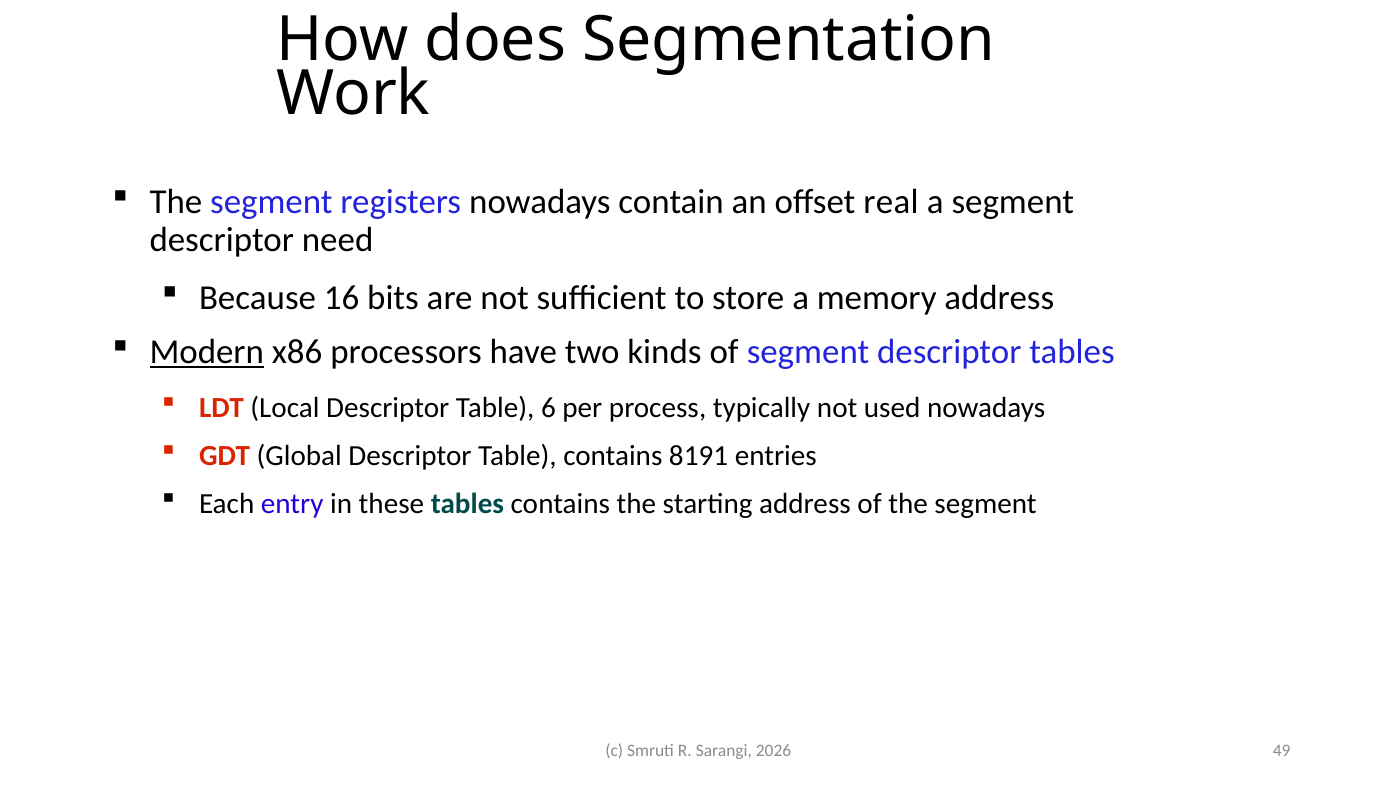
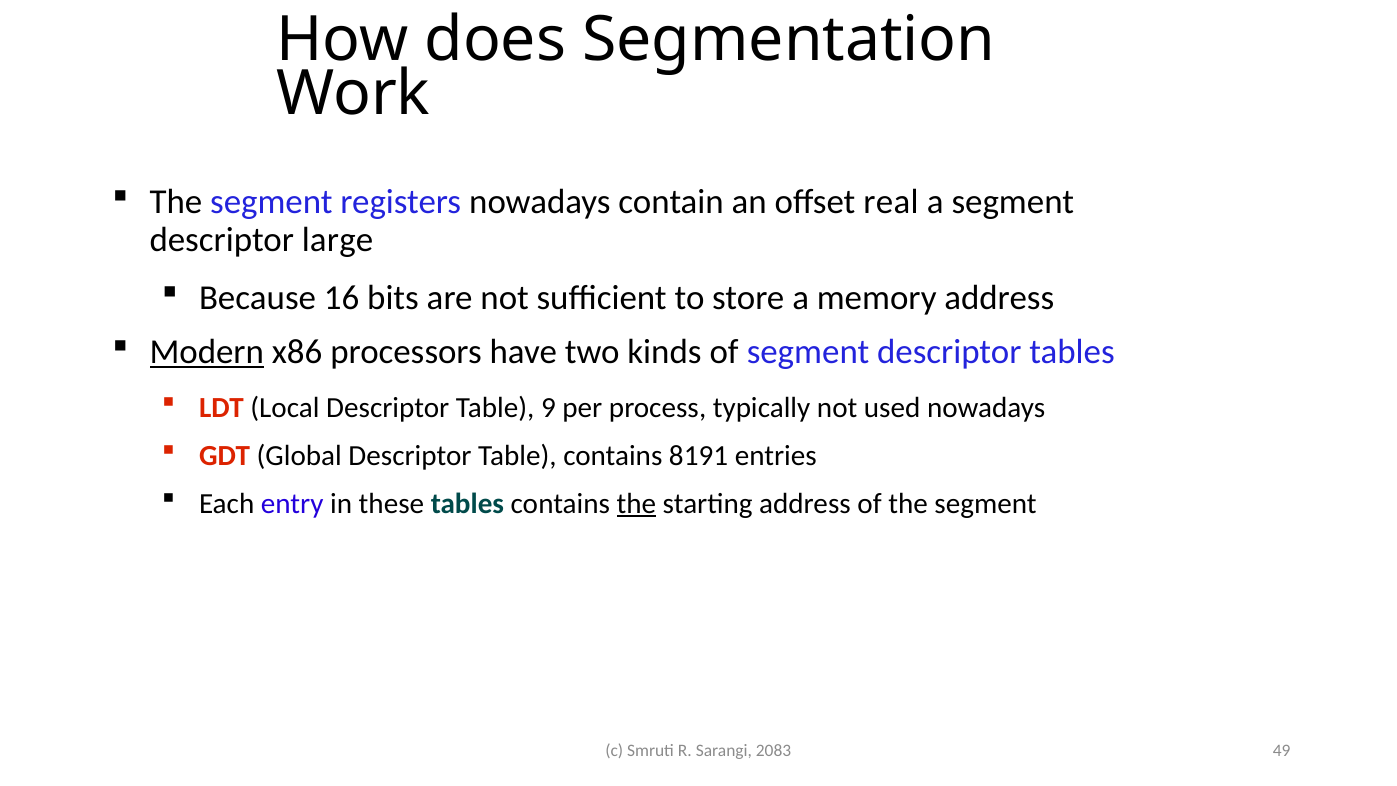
need: need -> large
6: 6 -> 9
the at (636, 503) underline: none -> present
2026: 2026 -> 2083
